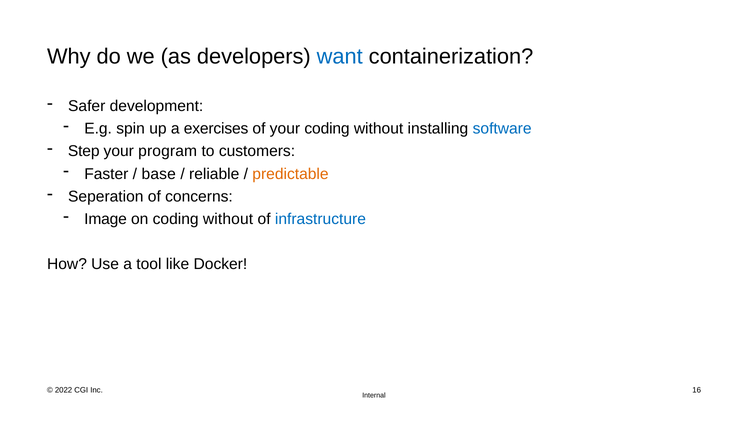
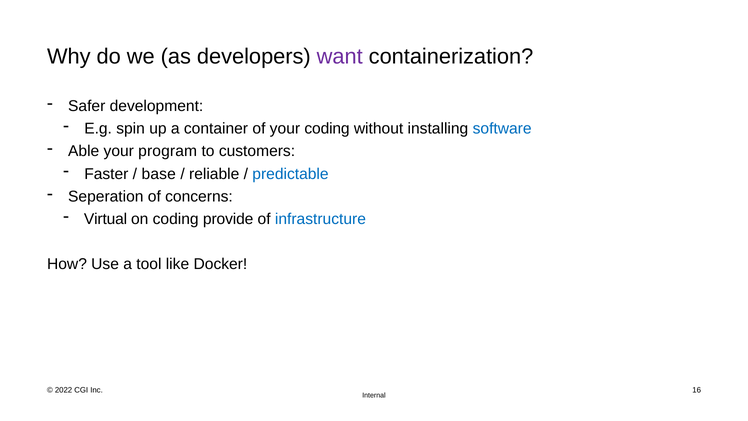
want colour: blue -> purple
exercises: exercises -> container
Step: Step -> Able
predictable colour: orange -> blue
Image: Image -> Virtual
on coding without: without -> provide
